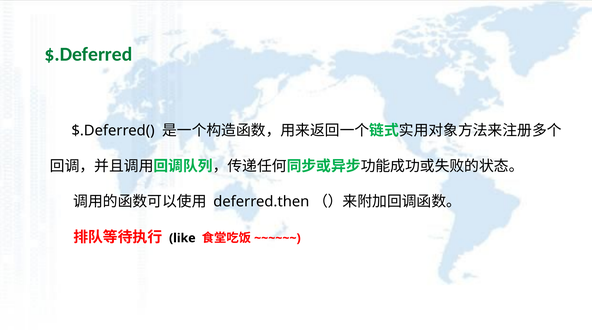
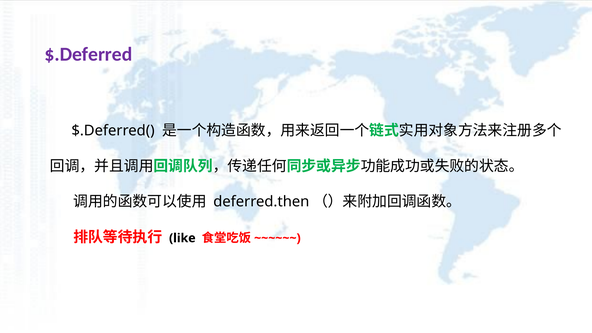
$.Deferred colour: green -> purple
